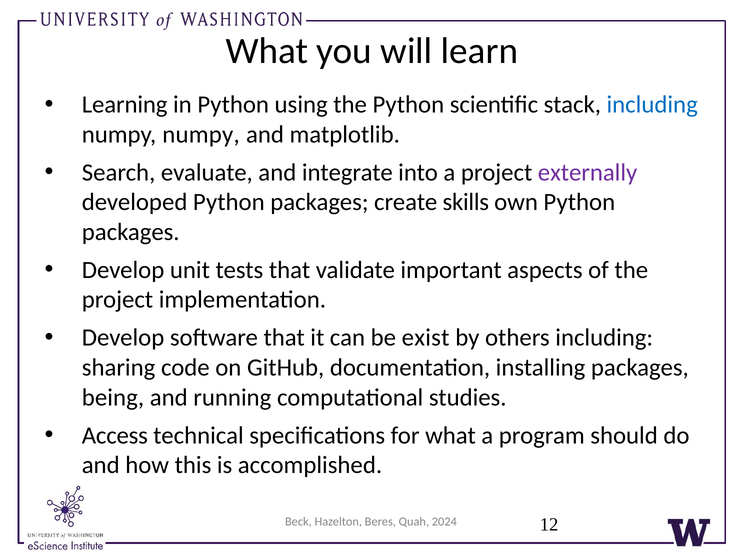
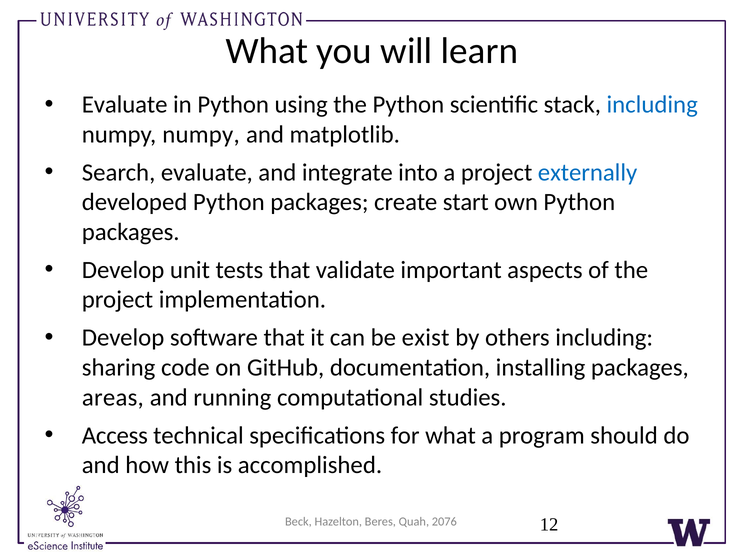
Learning at (125, 105): Learning -> Evaluate
externally colour: purple -> blue
skills: skills -> start
being: being -> areas
2024: 2024 -> 2076
